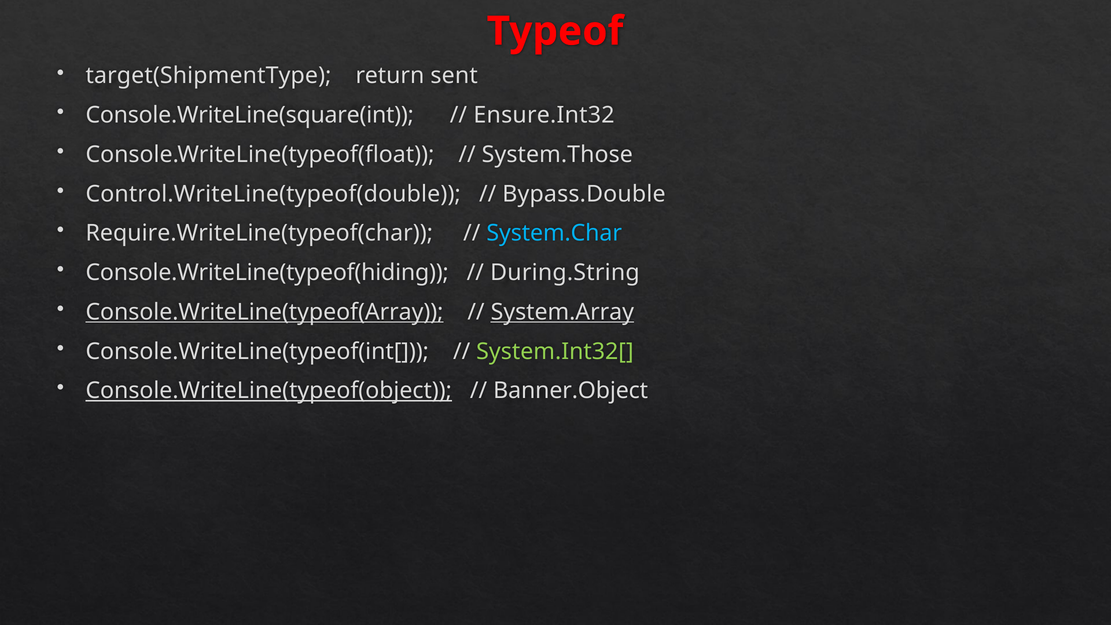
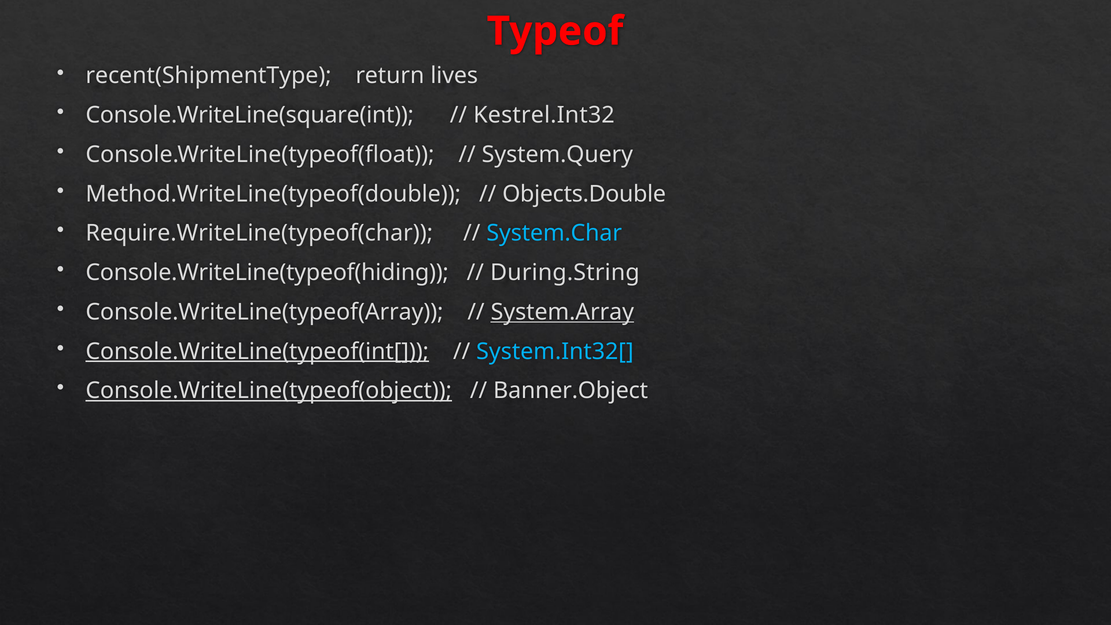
target(ShipmentType: target(ShipmentType -> recent(ShipmentType
sent: sent -> lives
Ensure.Int32: Ensure.Int32 -> Kestrel.Int32
System.Those: System.Those -> System.Query
Control.WriteLine(typeof(double: Control.WriteLine(typeof(double -> Method.WriteLine(typeof(double
Bypass.Double: Bypass.Double -> Objects.Double
Console.WriteLine(typeof(Array underline: present -> none
Console.WriteLine(typeof(int[ underline: none -> present
System.Int32[ colour: light green -> light blue
